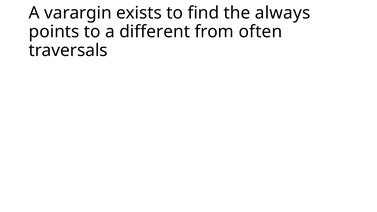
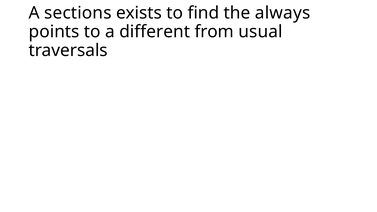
varargin: varargin -> sections
often: often -> usual
